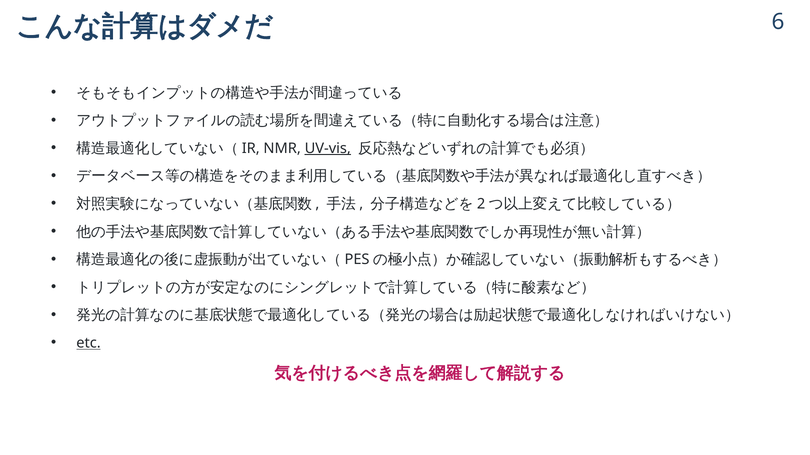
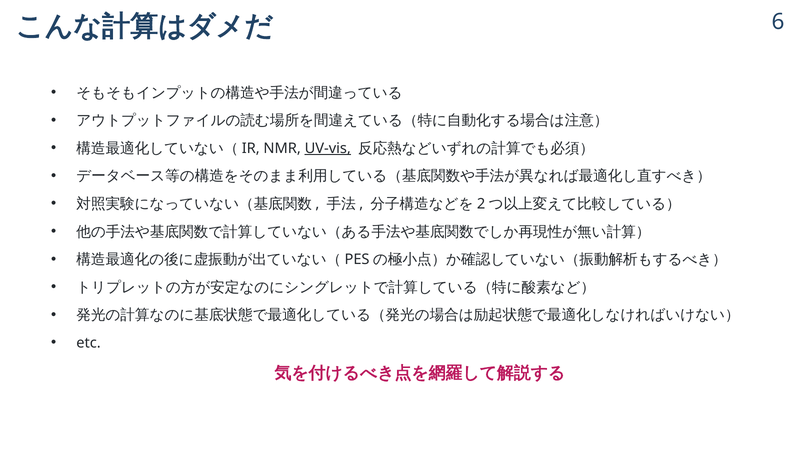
etc underline: present -> none
